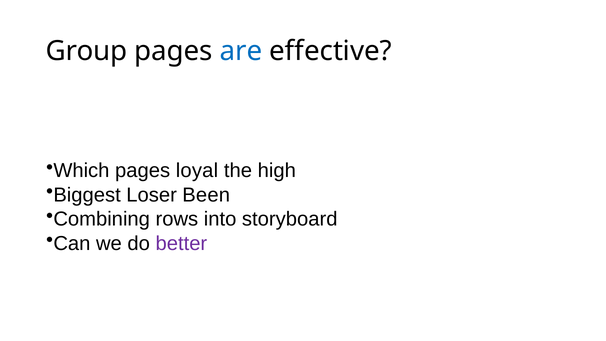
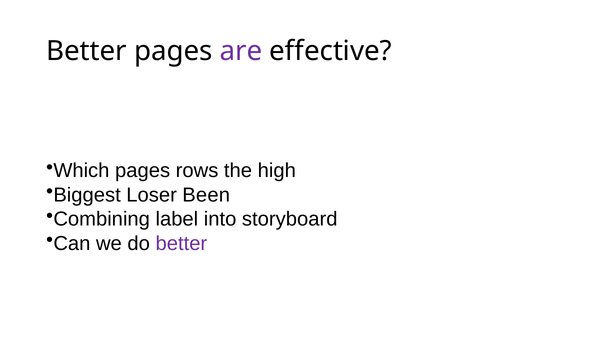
Group at (87, 51): Group -> Better
are colour: blue -> purple
loyal: loyal -> rows
rows: rows -> label
